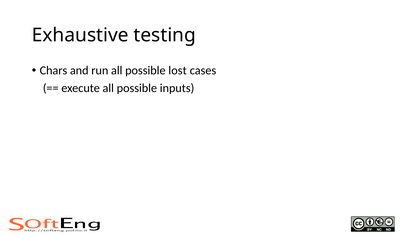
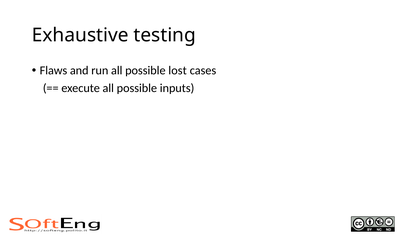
Chars: Chars -> Flaws
